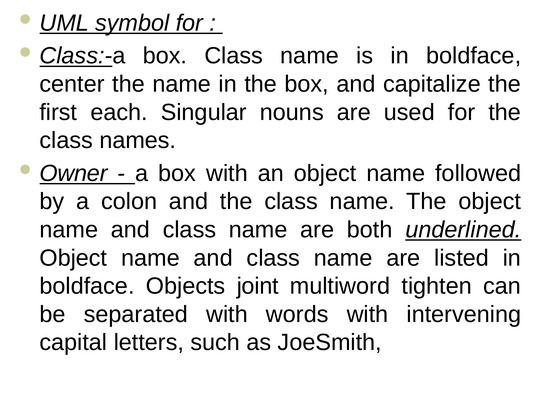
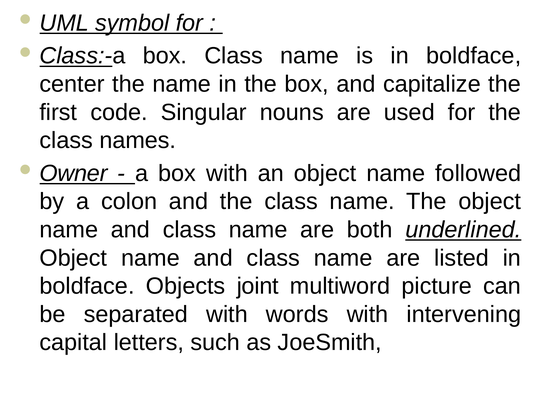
each: each -> code
tighten: tighten -> picture
